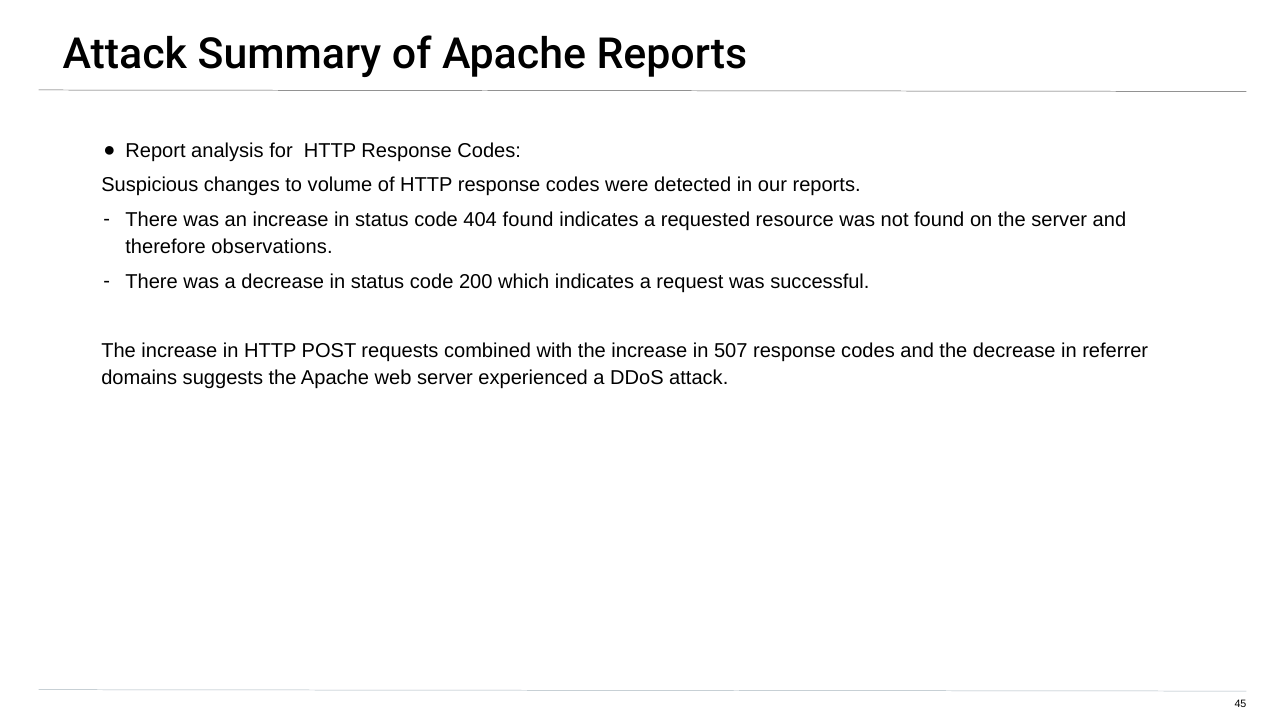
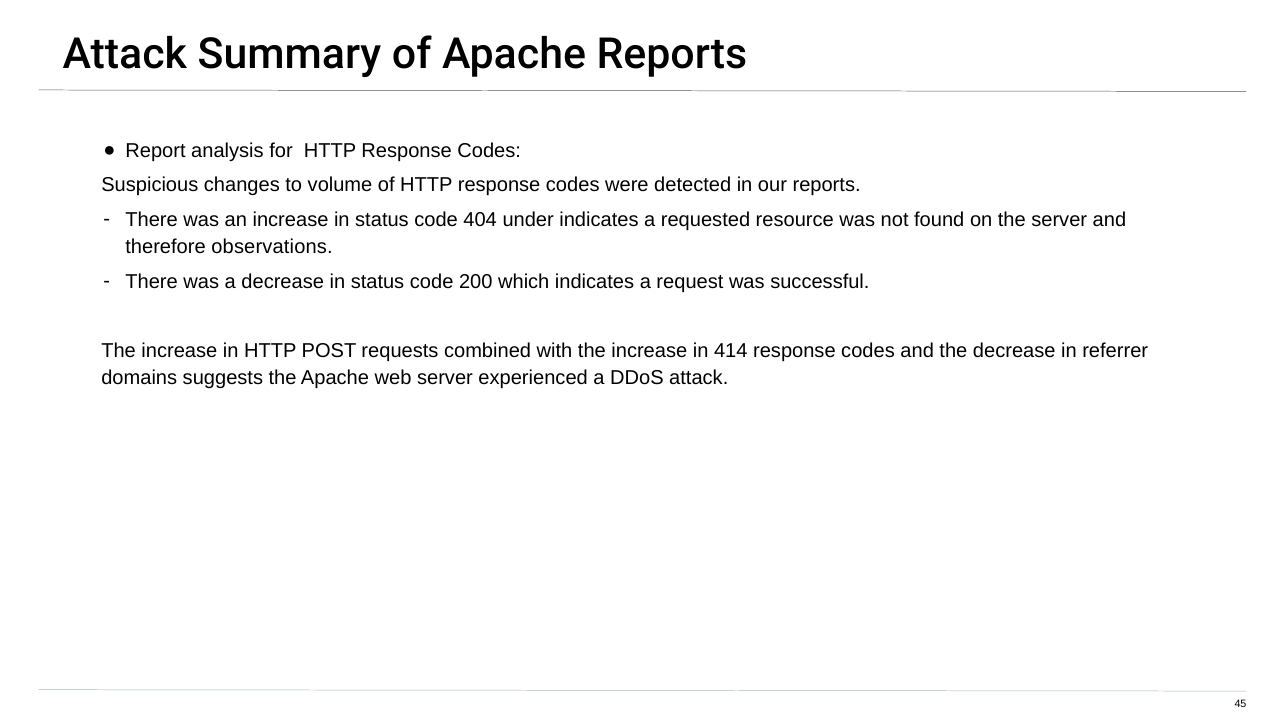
404 found: found -> under
507: 507 -> 414
